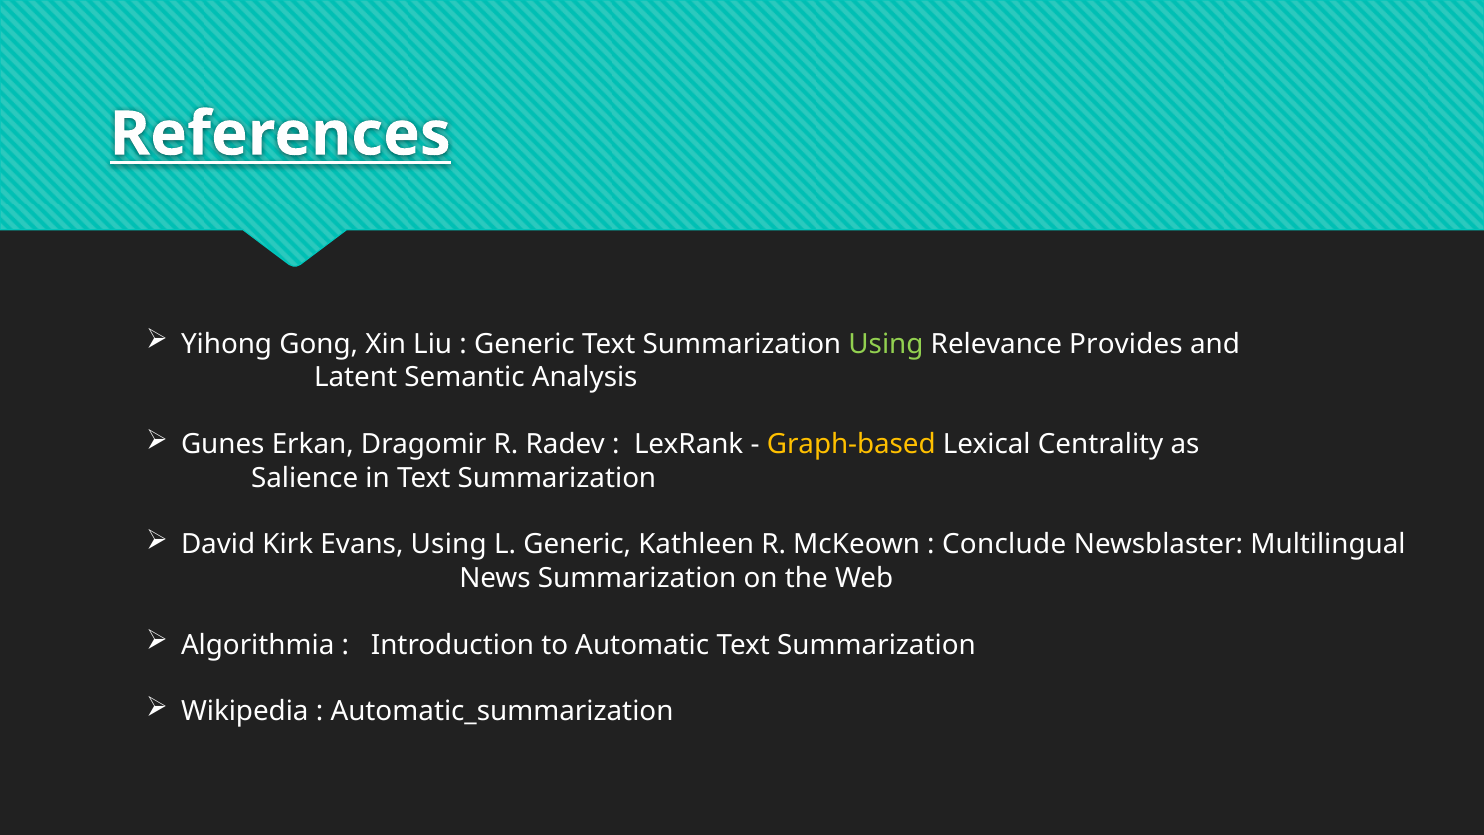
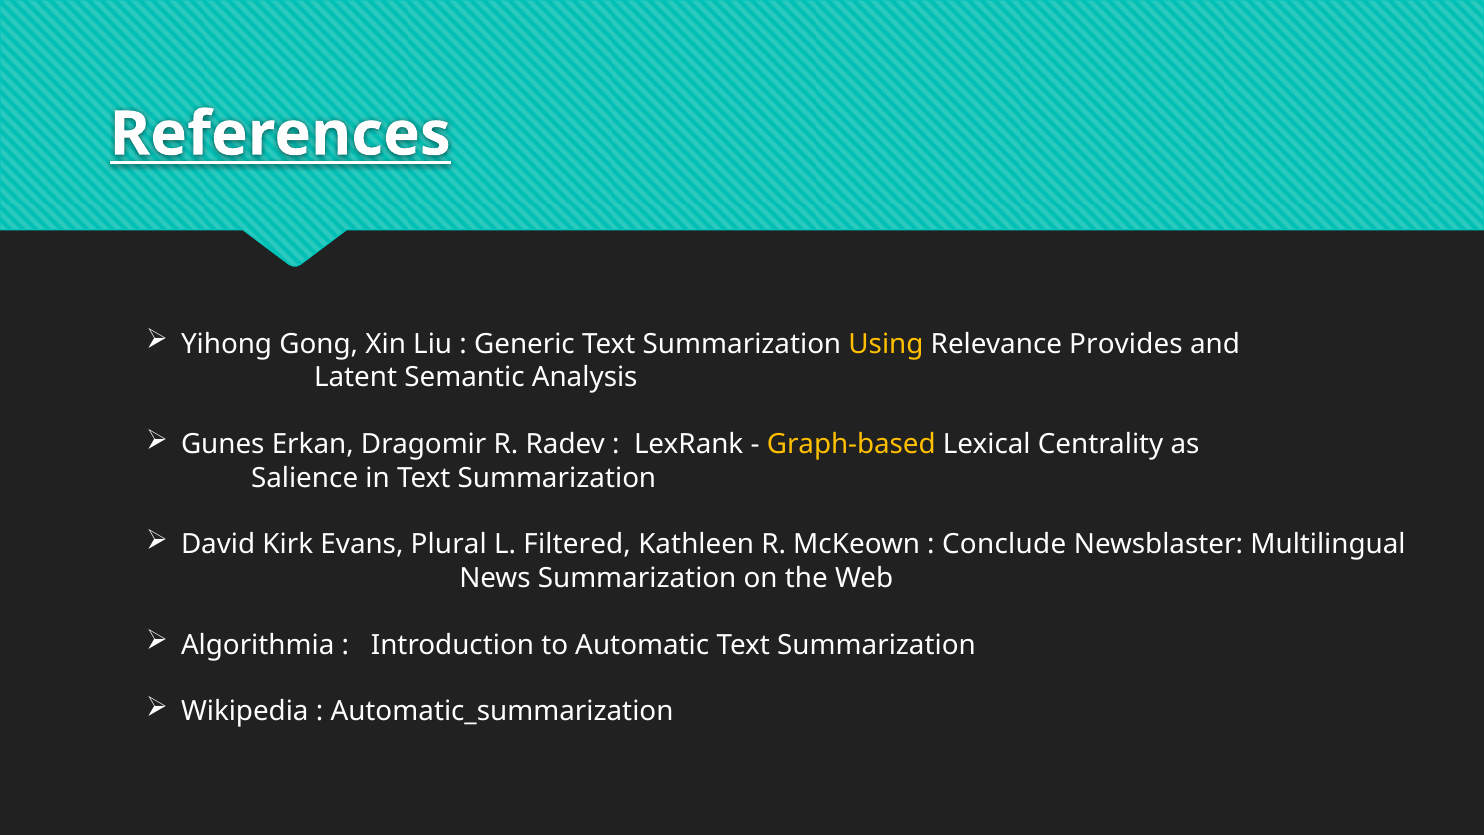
Using at (886, 344) colour: light green -> yellow
Evans Using: Using -> Plural
L Generic: Generic -> Filtered
